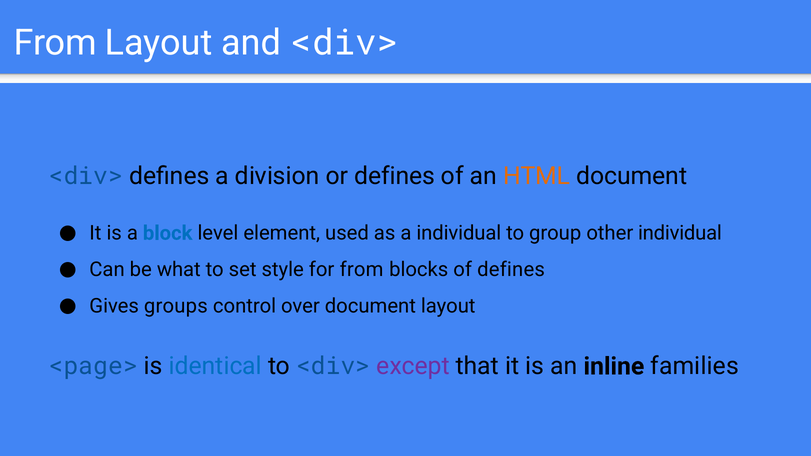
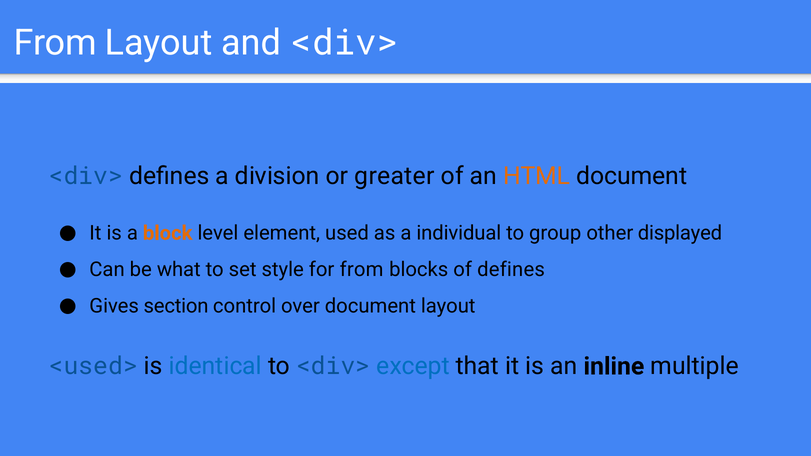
or defines: defines -> greater
block colour: blue -> orange
other individual: individual -> displayed
groups: groups -> section
<page>: <page> -> <used>
except colour: purple -> blue
families: families -> multiple
